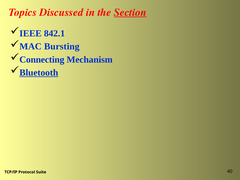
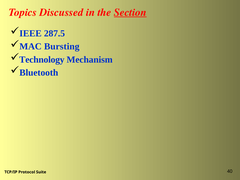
842.1: 842.1 -> 287.5
Connecting: Connecting -> Technology
Bluetooth underline: present -> none
